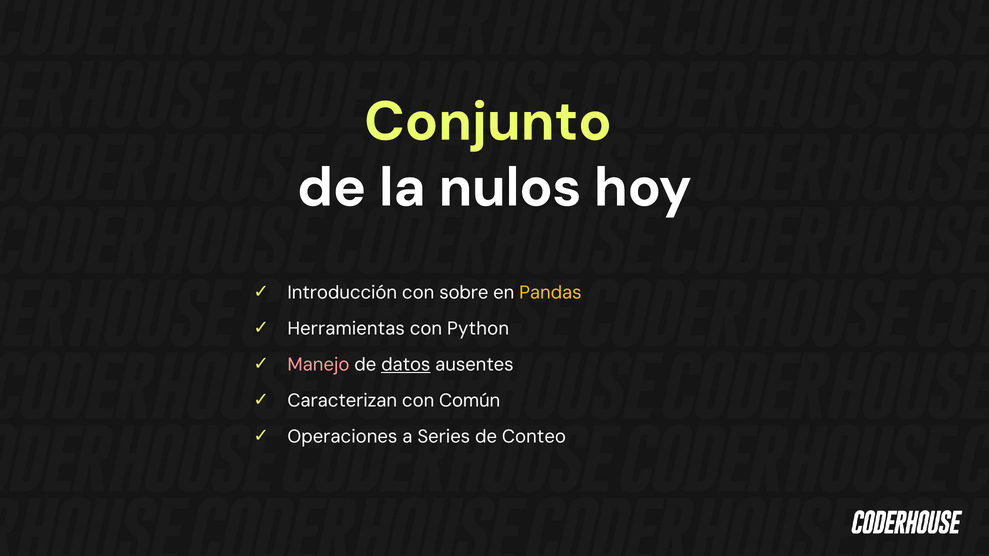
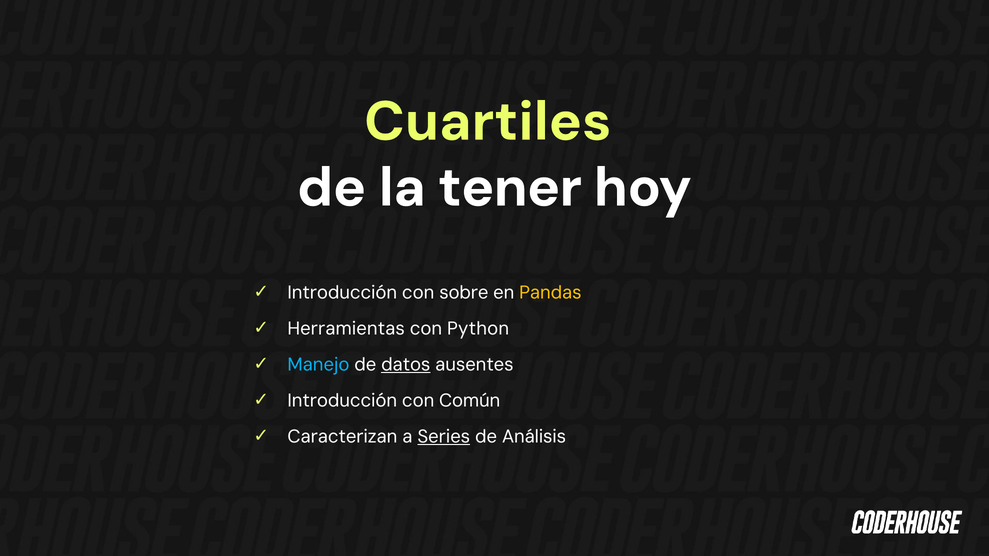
Conjunto: Conjunto -> Cuartiles
nulos: nulos -> tener
Manejo colour: pink -> light blue
Caracterizan at (342, 401): Caracterizan -> Introducción
Operaciones: Operaciones -> Caracterizan
Series underline: none -> present
Conteo: Conteo -> Análisis
